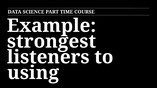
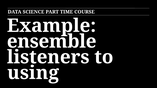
strongest: strongest -> ensemble
